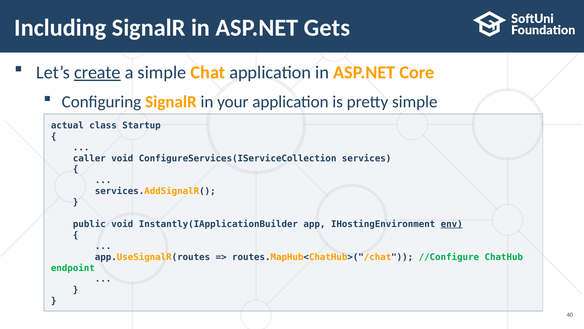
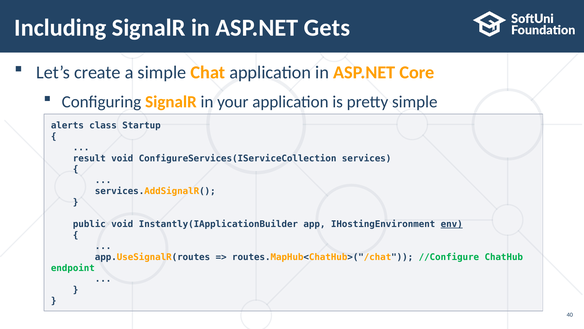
create underline: present -> none
actual: actual -> alerts
caller: caller -> result
